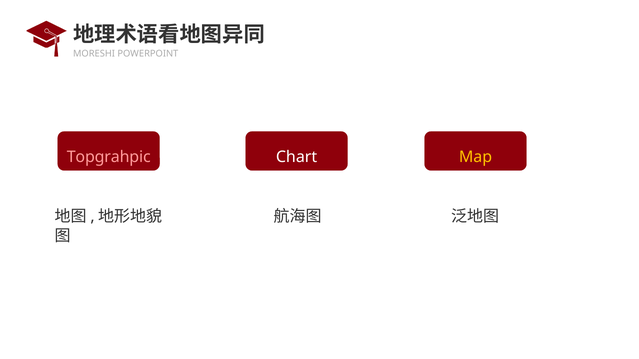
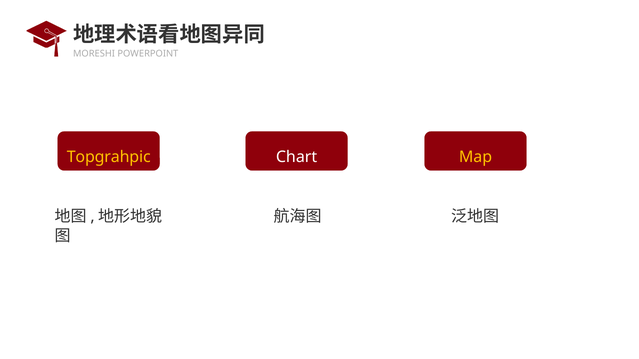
Topgrahpic colour: pink -> yellow
